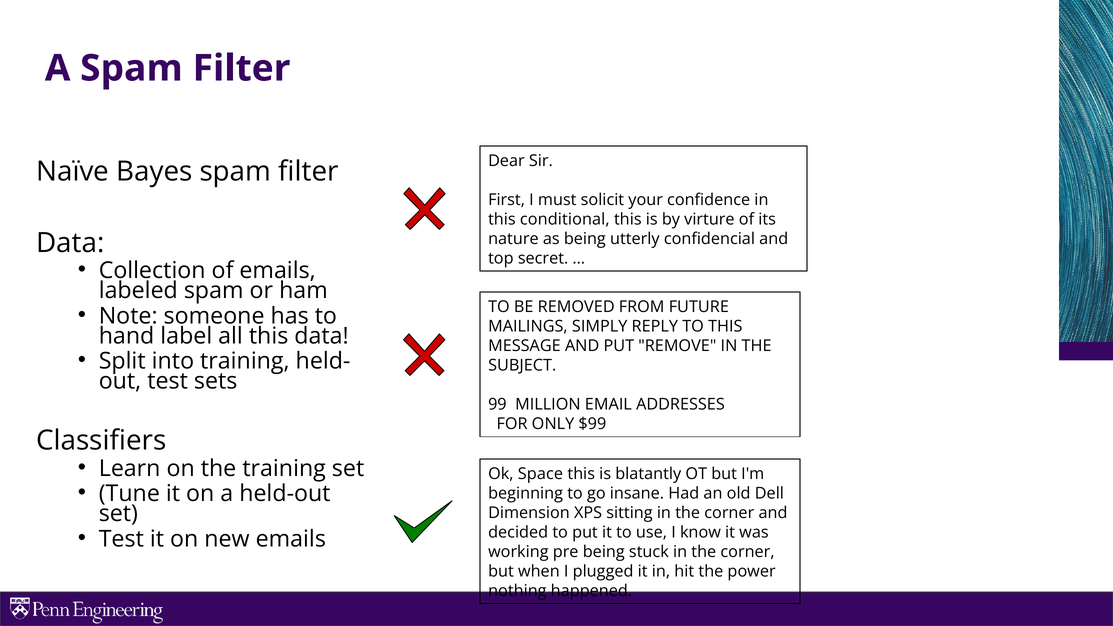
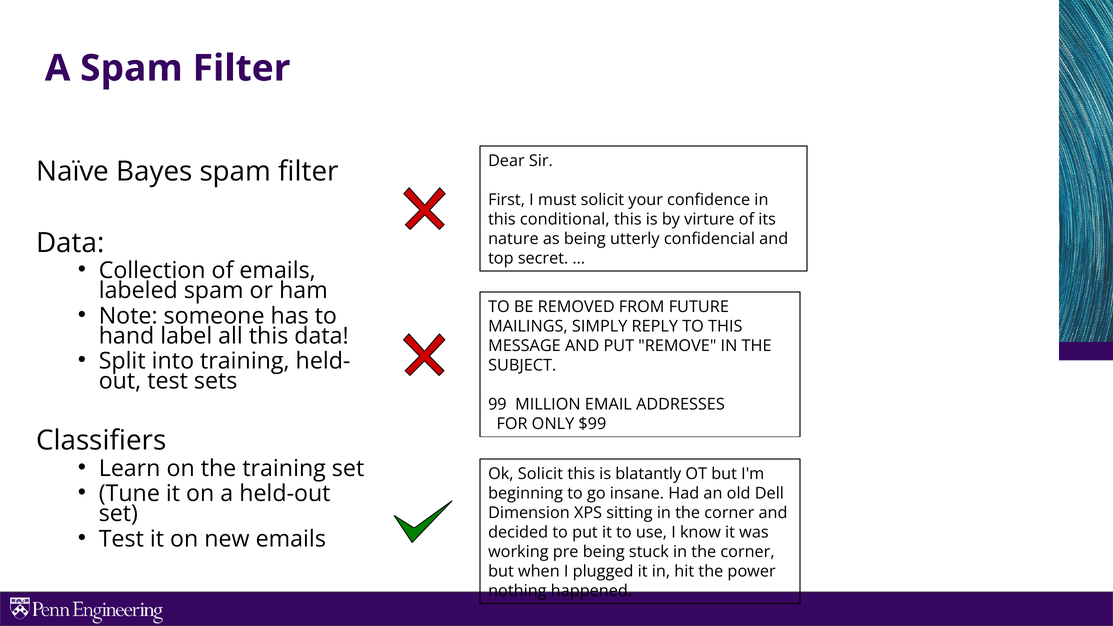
Ok Space: Space -> Solicit
